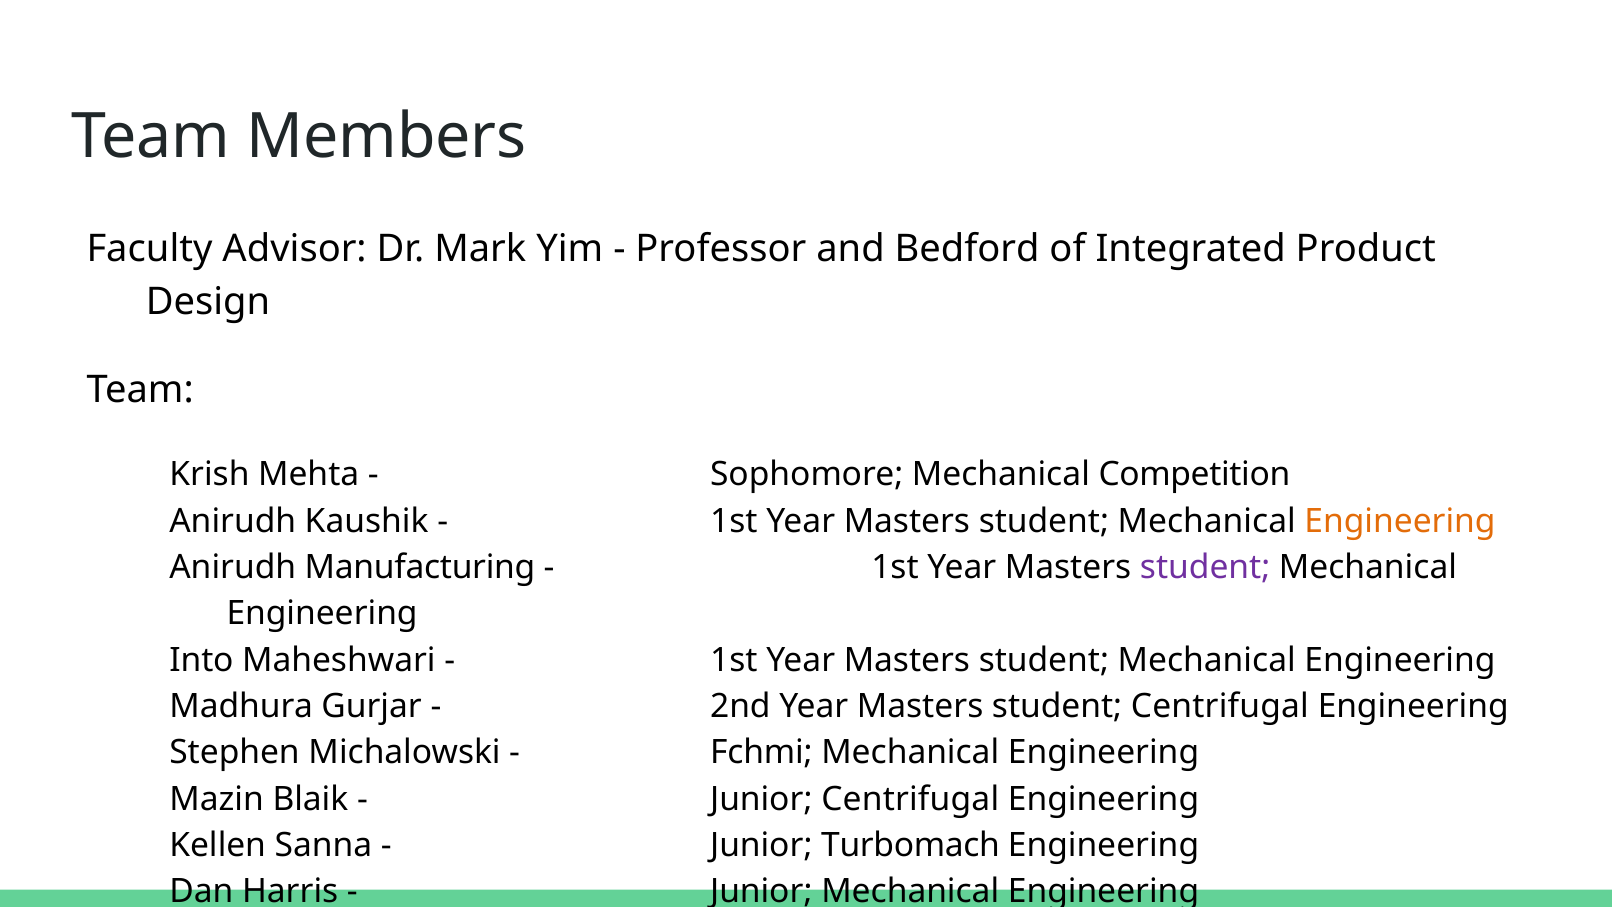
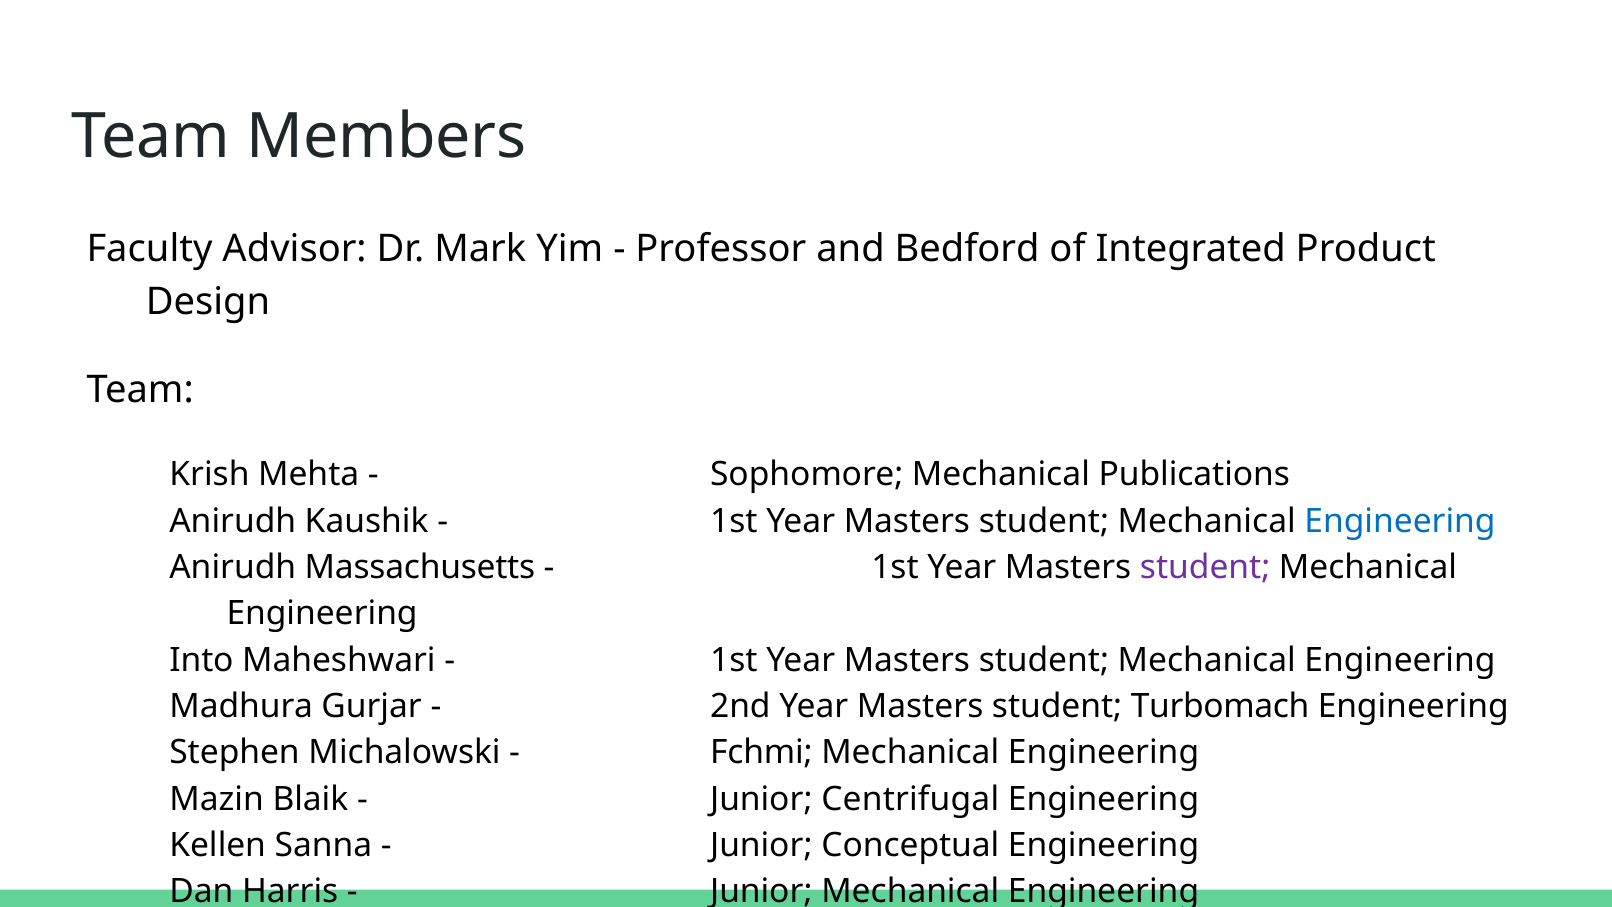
Competition: Competition -> Publications
Engineering at (1400, 521) colour: orange -> blue
Manufacturing: Manufacturing -> Massachusetts
student Centrifugal: Centrifugal -> Turbomach
Turbomach: Turbomach -> Conceptual
